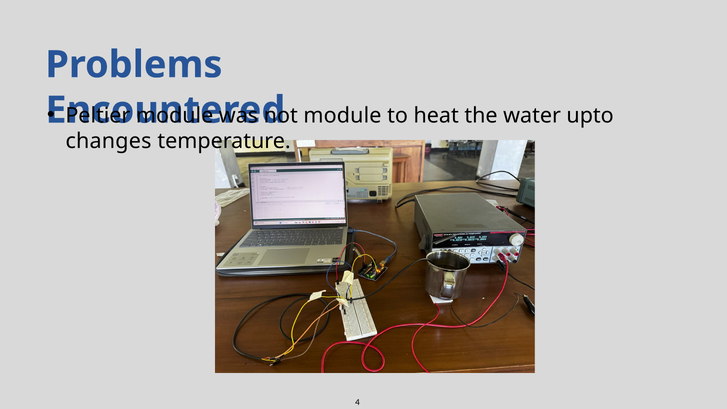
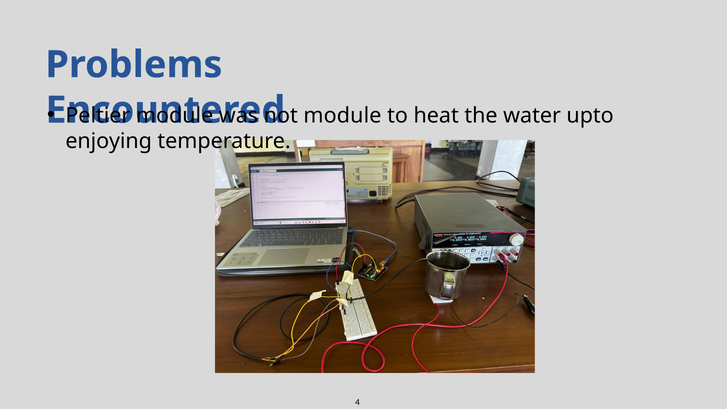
changes: changes -> enjoying
